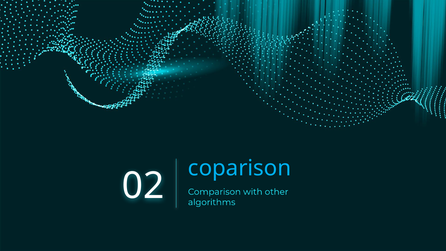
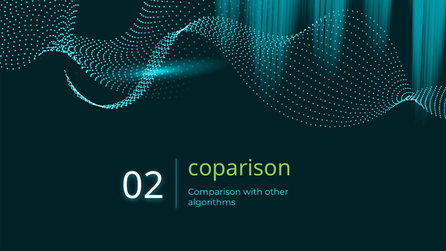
coparison colour: light blue -> light green
